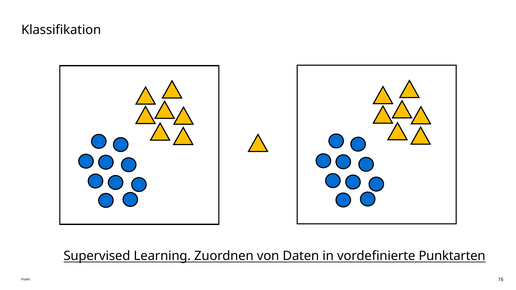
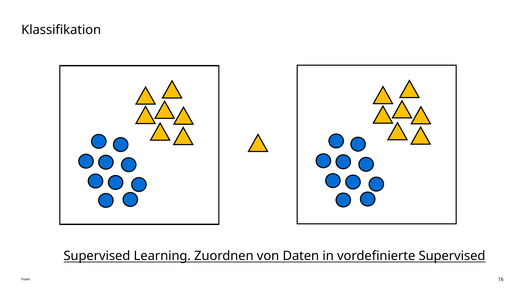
vordefinierte Punktarten: Punktarten -> Supervised
